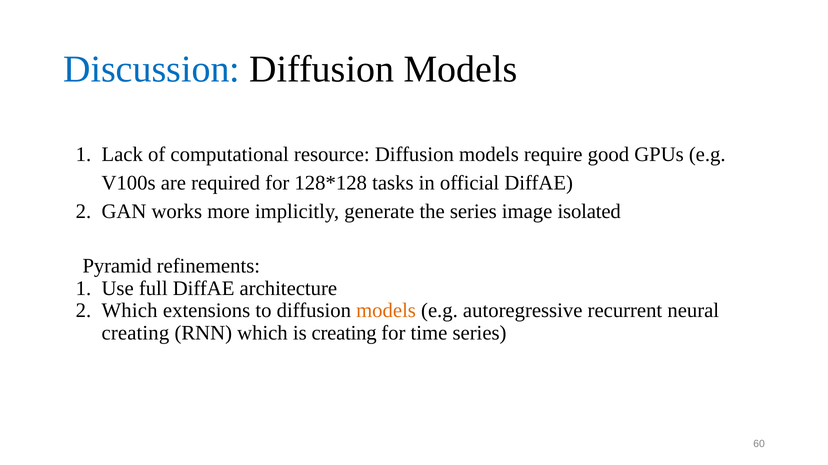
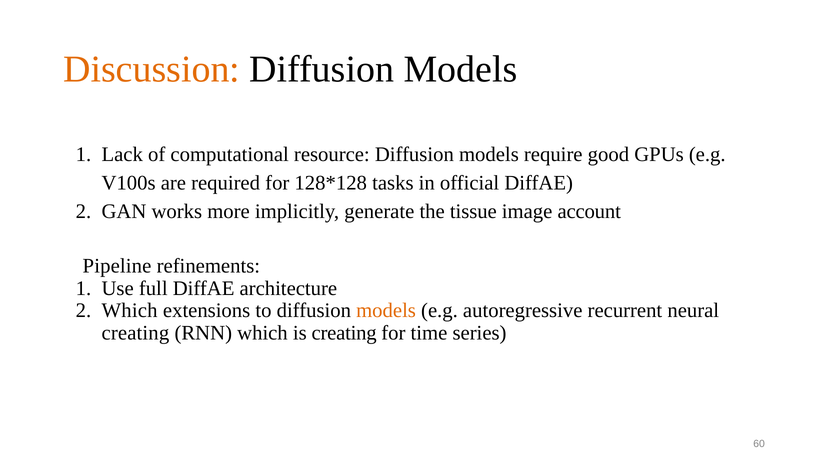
Discussion colour: blue -> orange
the series: series -> tissue
isolated: isolated -> account
Pyramid: Pyramid -> Pipeline
